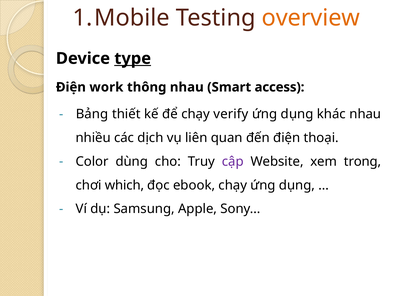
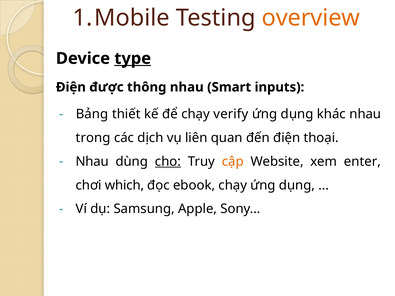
work: work -> được
access: access -> inputs
nhiều: nhiều -> trong
Color at (92, 162): Color -> Nhau
cho underline: none -> present
cập colour: purple -> orange
trong: trong -> enter
